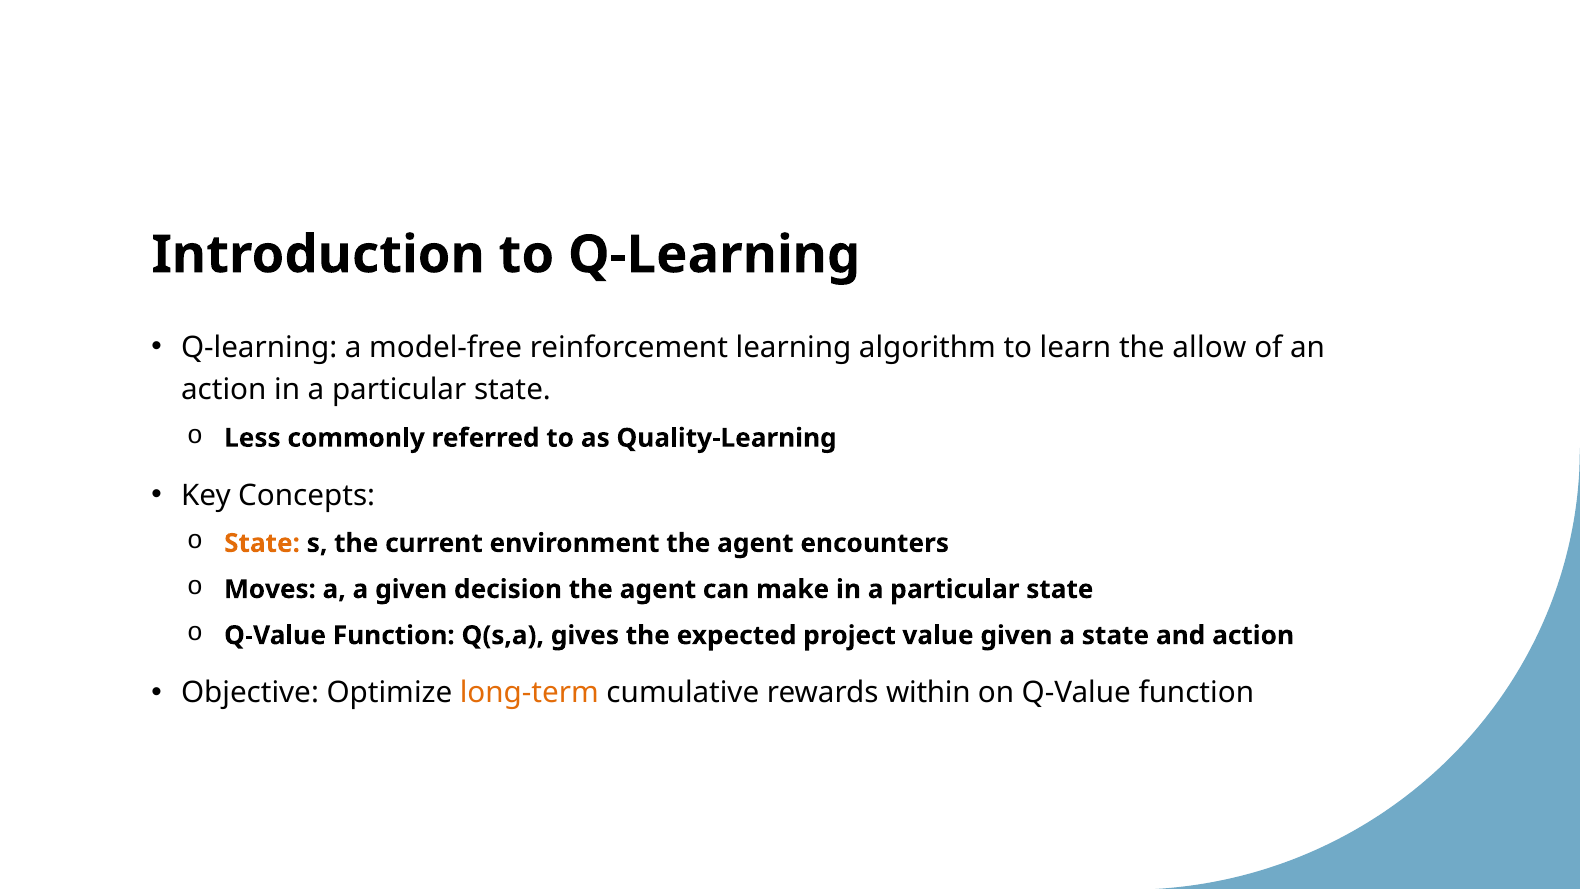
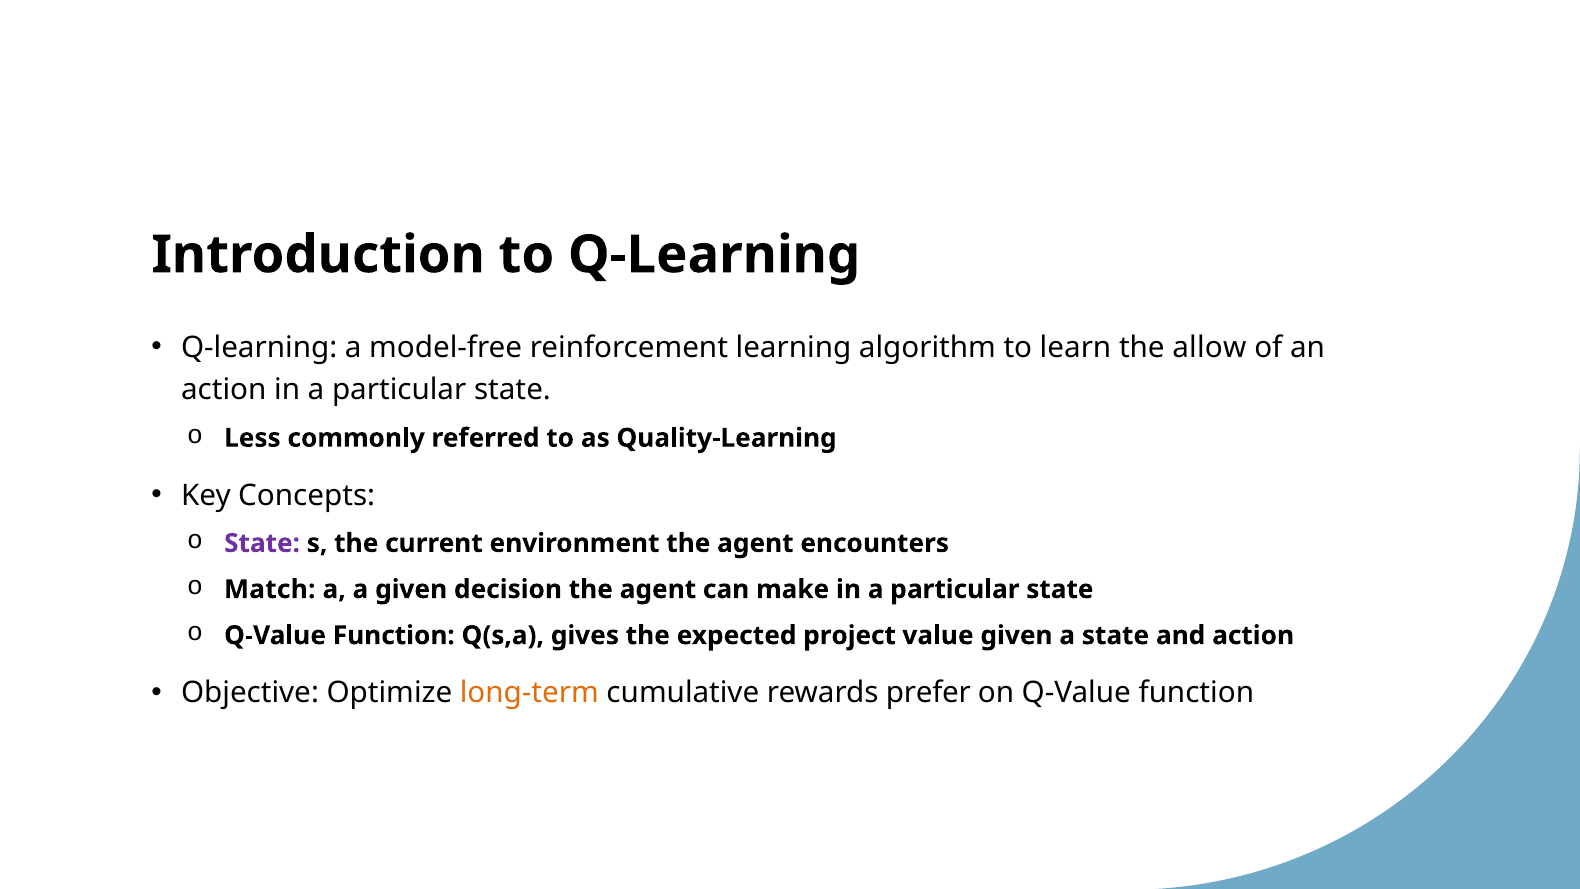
State at (262, 543) colour: orange -> purple
Moves: Moves -> Match
within: within -> prefer
